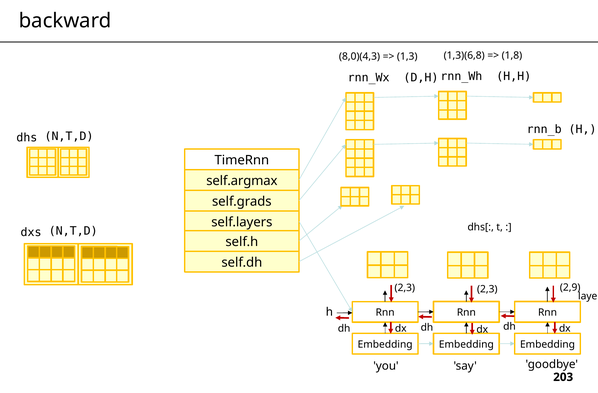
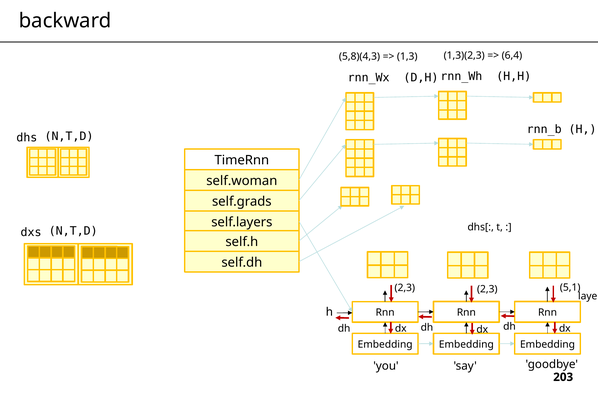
8,0)(4,3: 8,0)(4,3 -> 5,8)(4,3
1,3)(6,8: 1,3)(6,8 -> 1,3)(2,3
1,8: 1,8 -> 6,4
self.argmax: self.argmax -> self.woman
2,9: 2,9 -> 5,1
